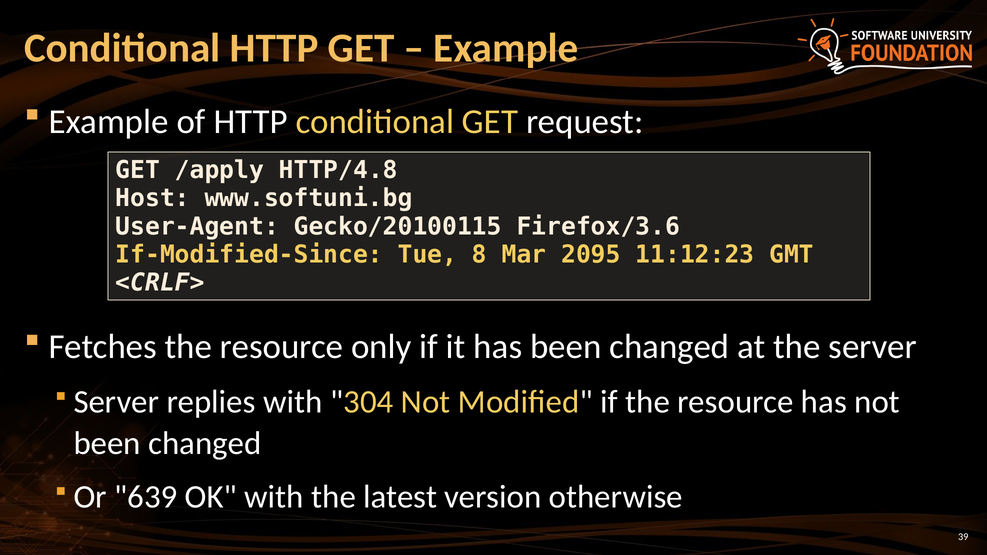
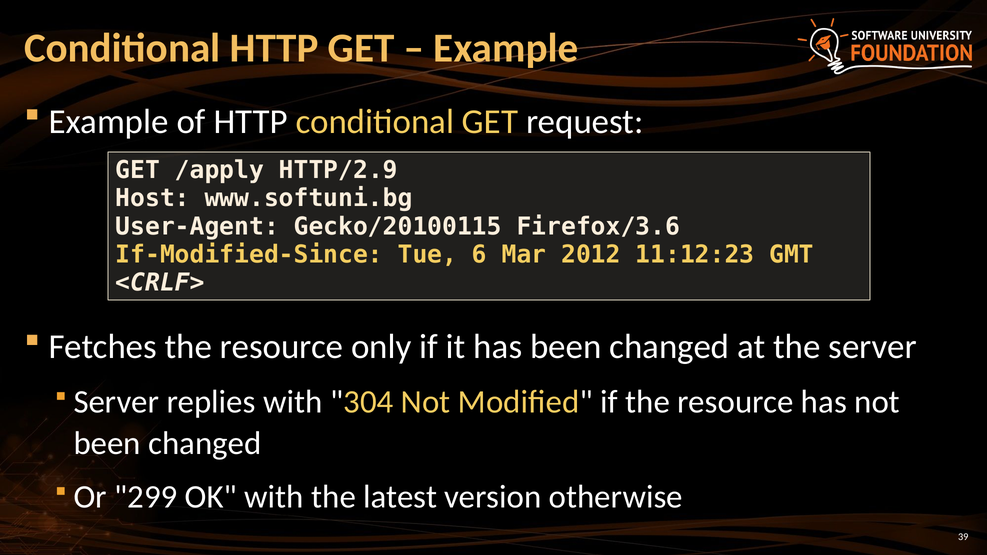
HTTP/4.8: HTTP/4.8 -> HTTP/2.9
8: 8 -> 6
2095: 2095 -> 2012
639: 639 -> 299
